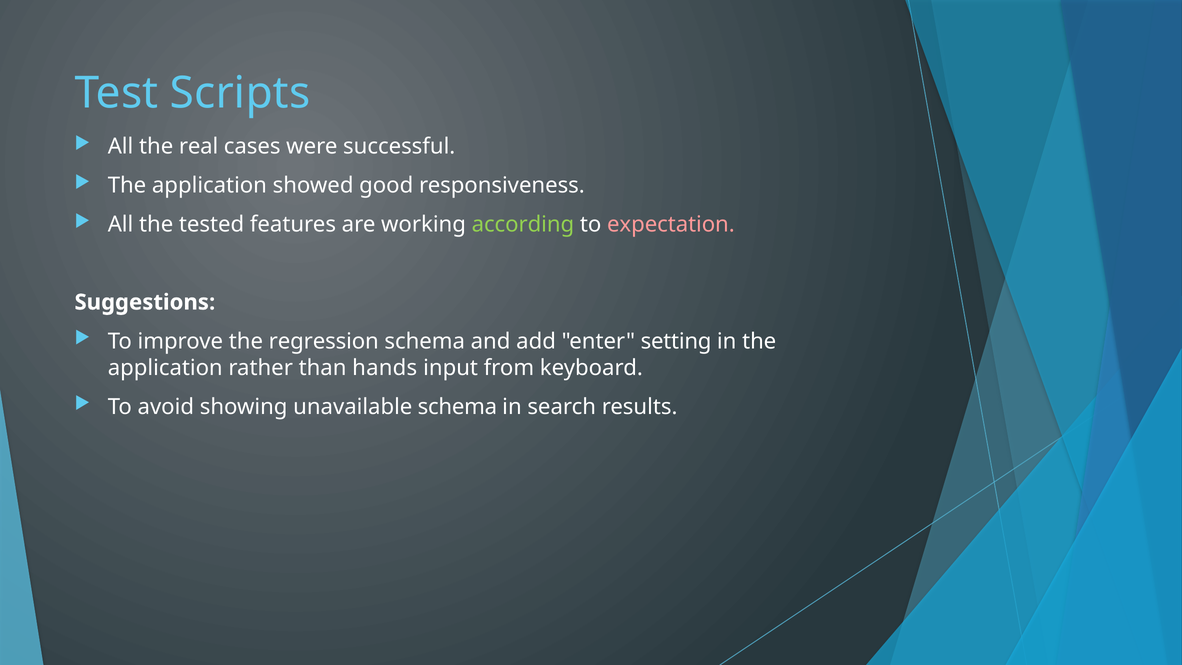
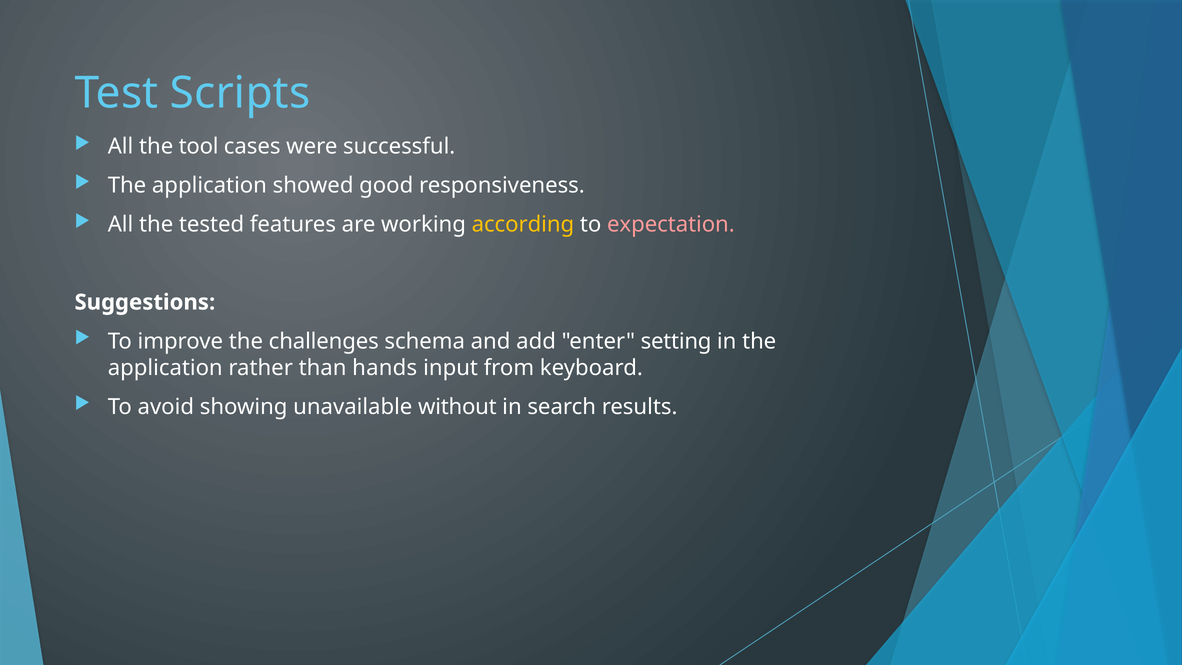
real: real -> tool
according colour: light green -> yellow
regression: regression -> challenges
unavailable schema: schema -> without
